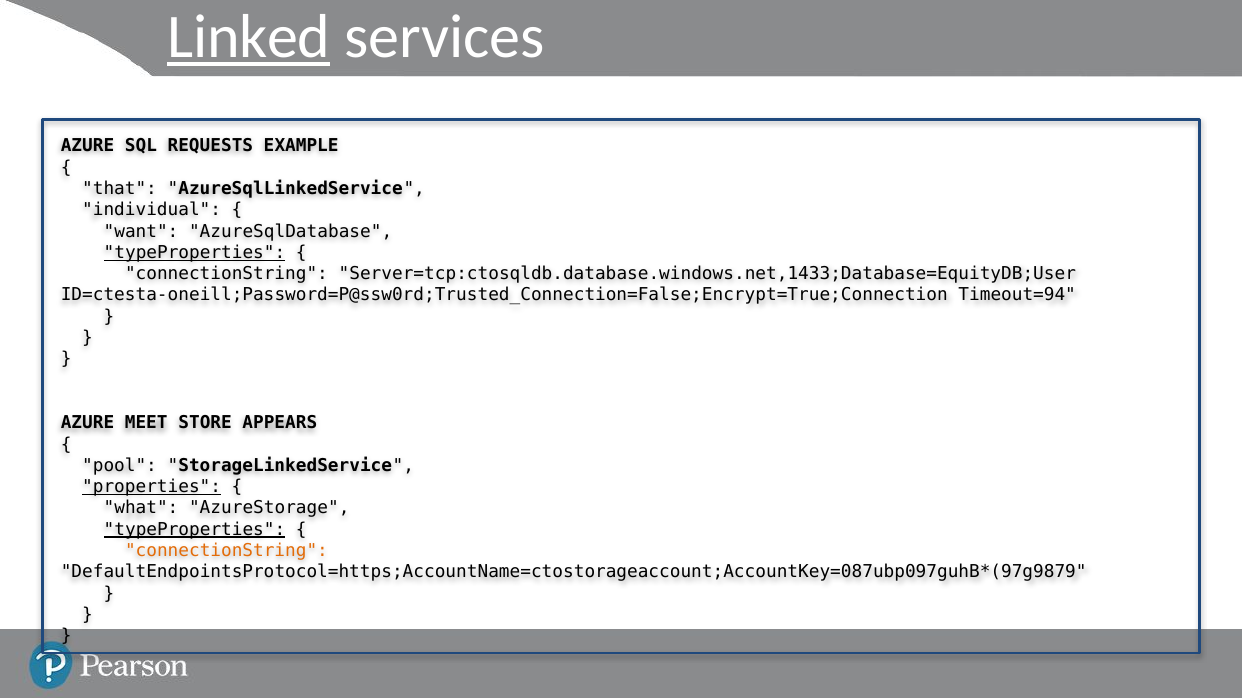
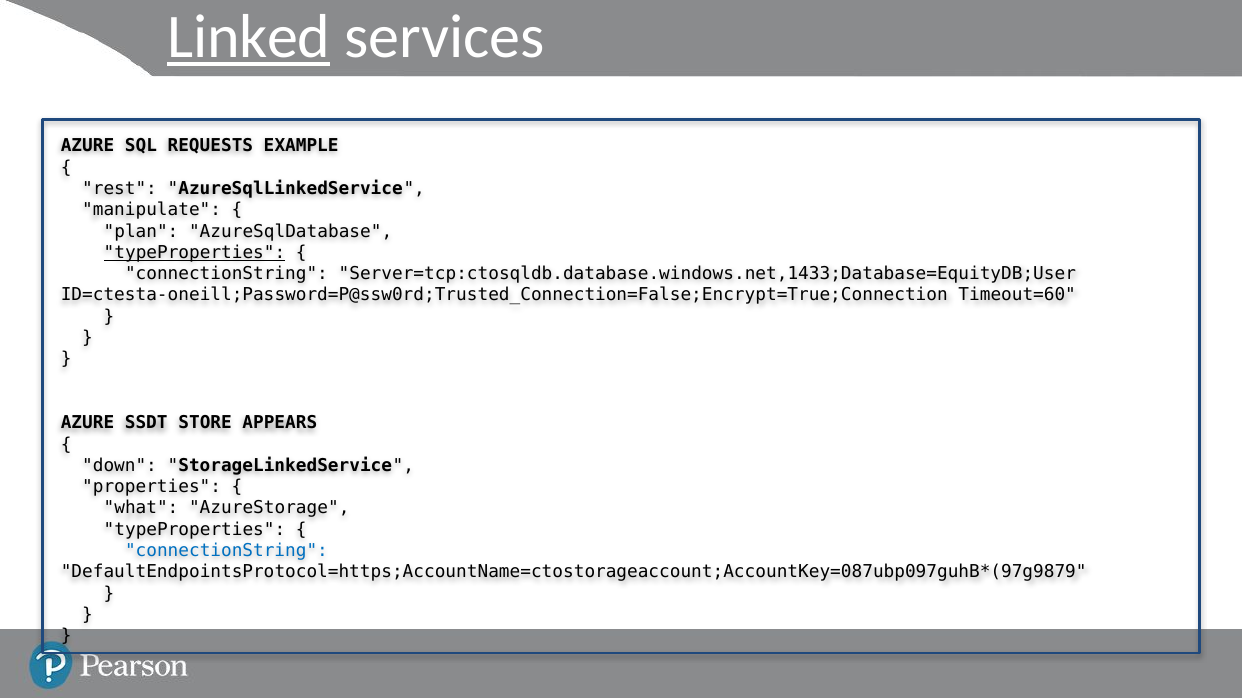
that: that -> rest
individual: individual -> manipulate
want: want -> plan
Timeout=94: Timeout=94 -> Timeout=60
MEET: MEET -> SSDT
pool: pool -> down
properties underline: present -> none
typeProperties at (194, 530) underline: present -> none
connectionString at (226, 551) colour: orange -> blue
